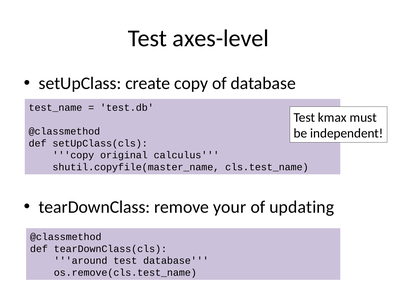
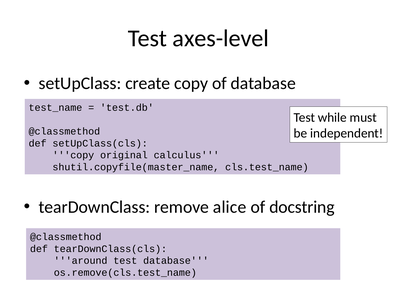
kmax: kmax -> while
your: your -> alice
updating: updating -> docstring
